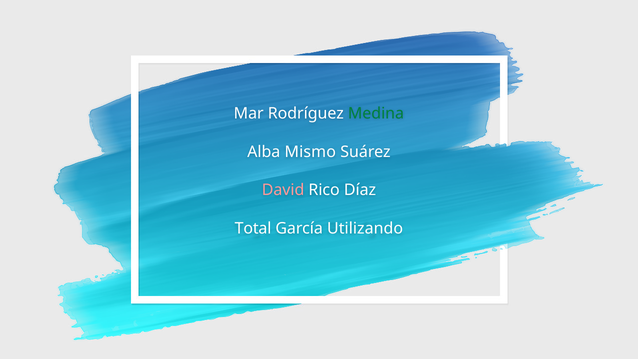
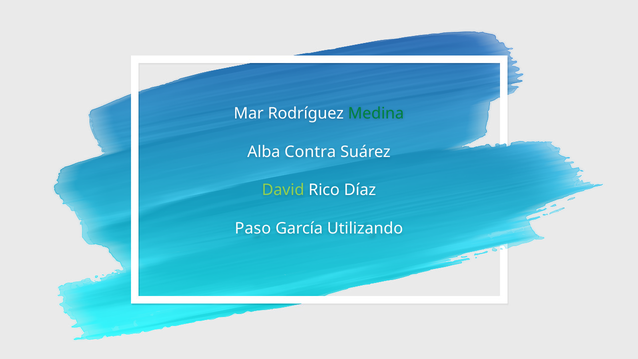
Mismo: Mismo -> Contra
David colour: pink -> light green
Total: Total -> Paso
